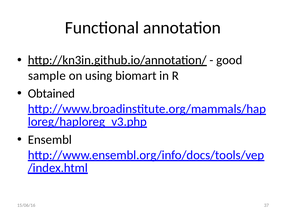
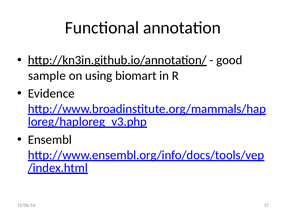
Obtained: Obtained -> Evidence
